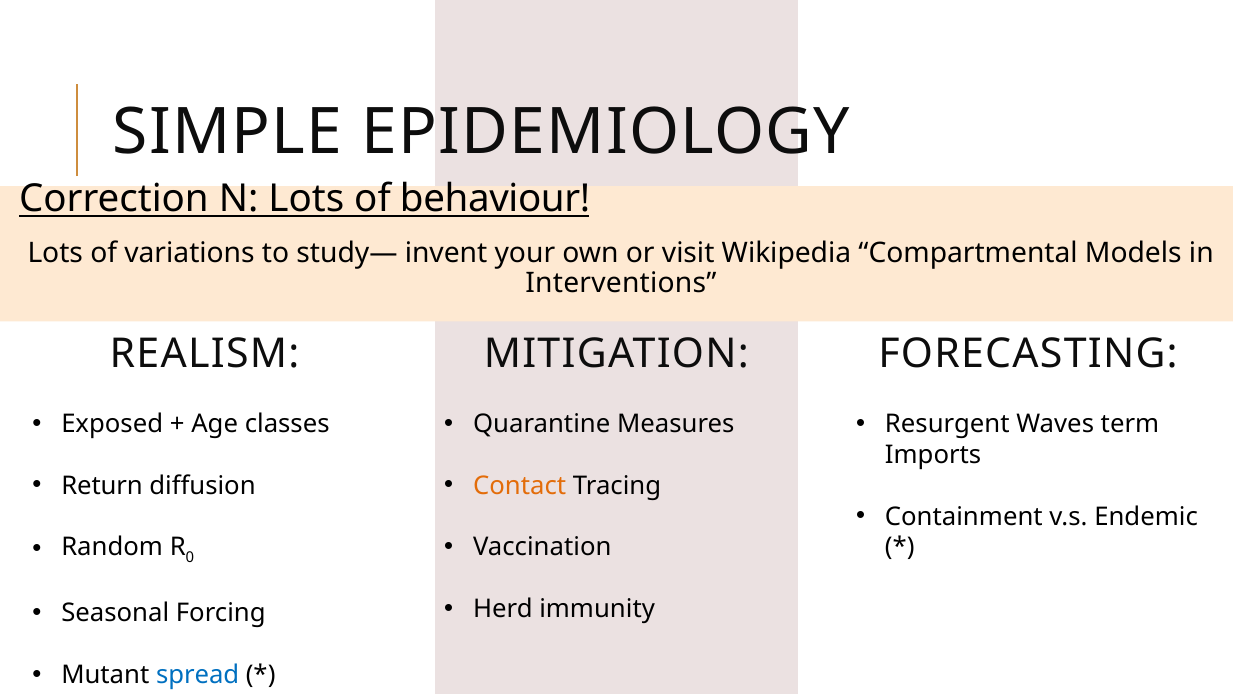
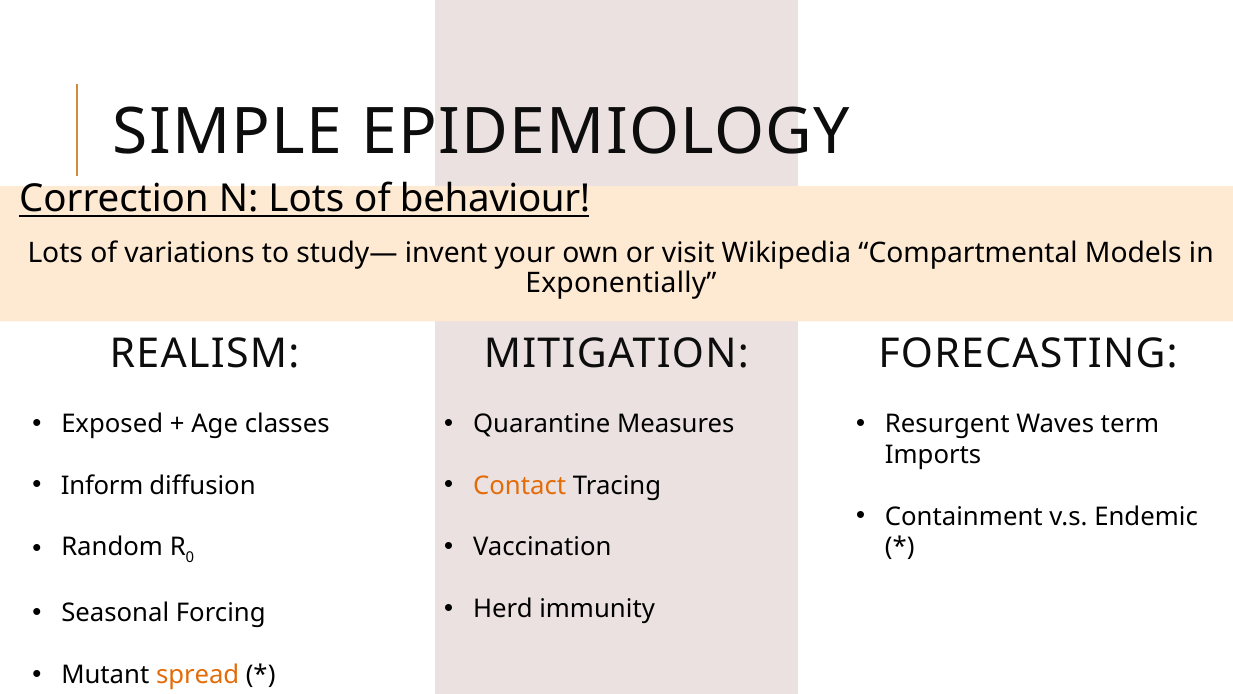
Interventions: Interventions -> Exponentially
Return: Return -> Inform
spread colour: blue -> orange
